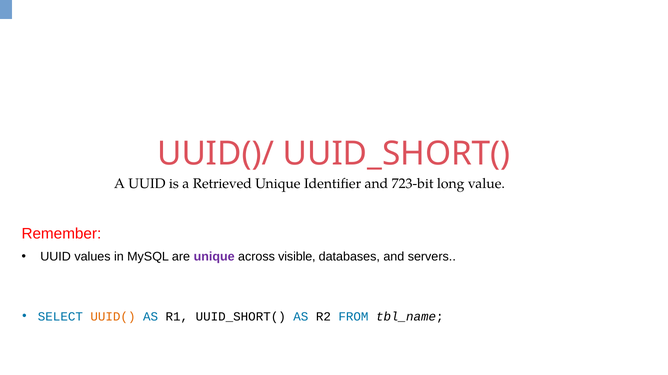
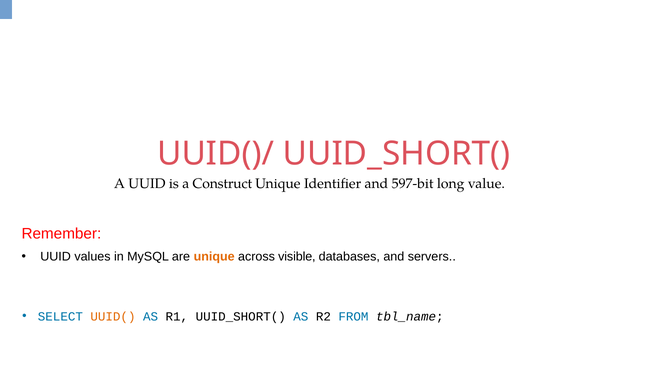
Retrieved: Retrieved -> Construct
723-bit: 723-bit -> 597-bit
unique at (214, 257) colour: purple -> orange
